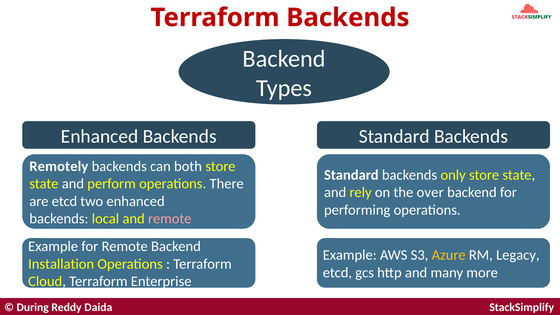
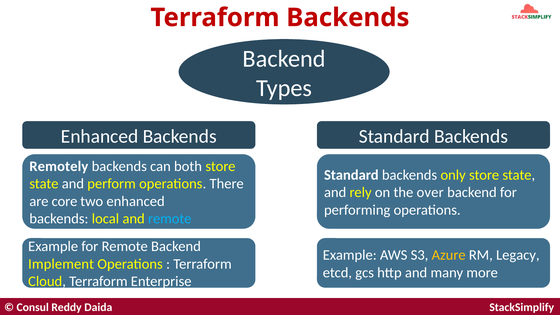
are etcd: etcd -> core
remote at (170, 219) colour: pink -> light blue
Installation: Installation -> Implement
During: During -> Consul
